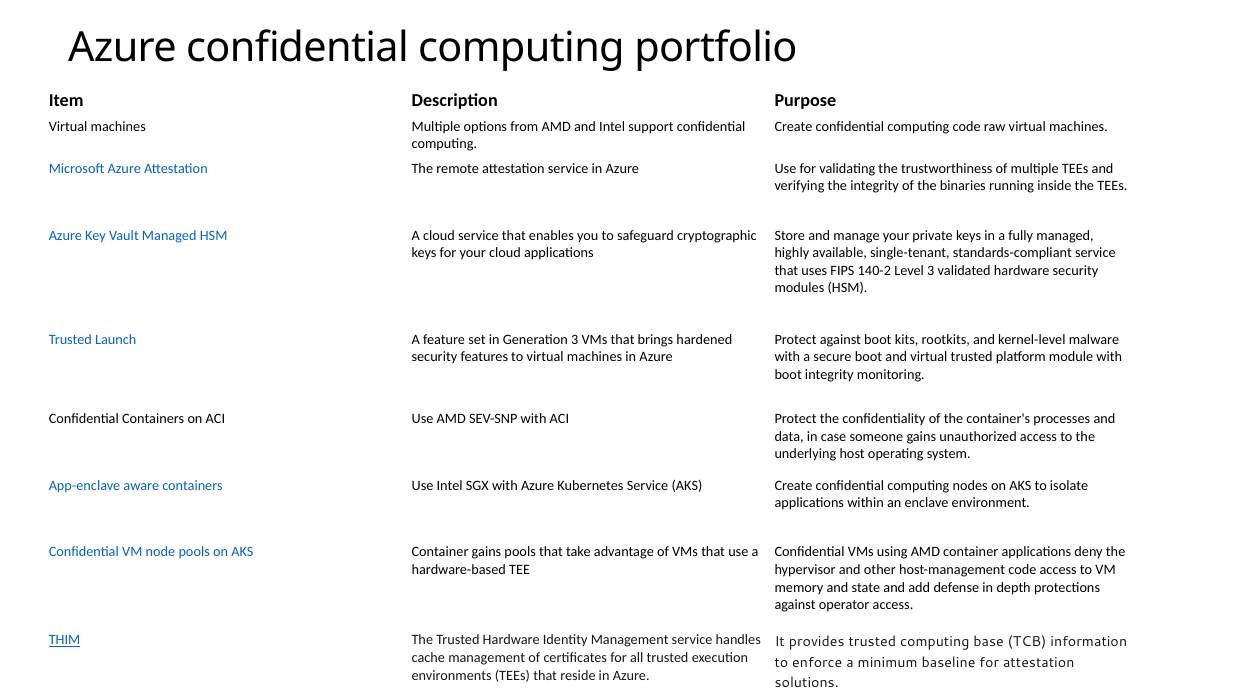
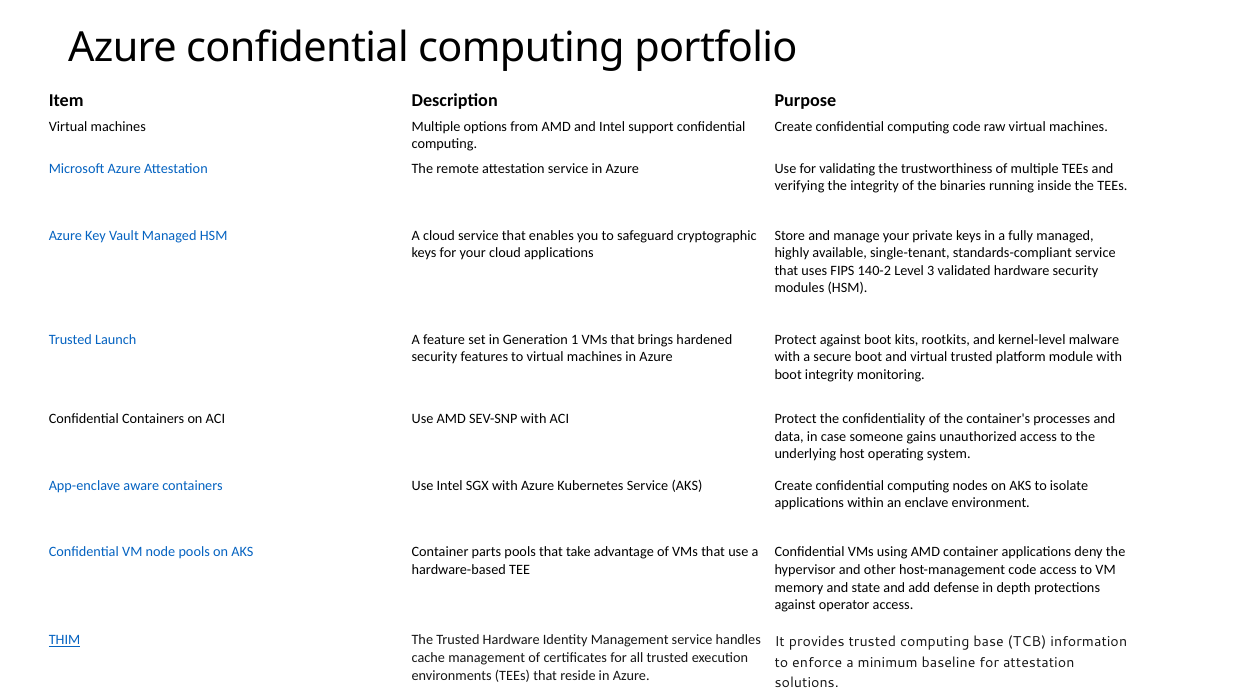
Generation 3: 3 -> 1
Container gains: gains -> parts
